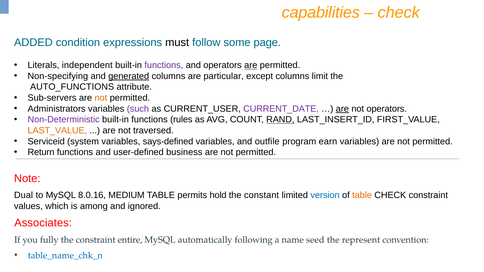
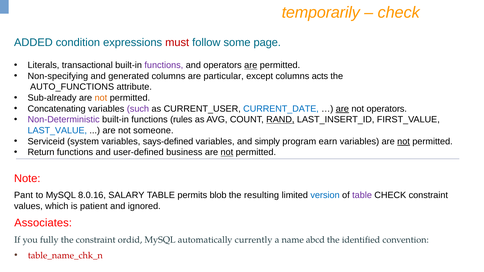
capabilities: capabilities -> temporarily
must colour: black -> red
independent: independent -> transactional
generated underline: present -> none
limit: limit -> acts
Sub-servers: Sub-servers -> Sub-already
Administrators: Administrators -> Concatenating
CURRENT_DATE colour: purple -> blue
LAST_VALUE colour: orange -> blue
traversed: traversed -> someone
outfile: outfile -> simply
not at (404, 142) underline: none -> present
not at (227, 152) underline: none -> present
Dual: Dual -> Pant
MEDIUM: MEDIUM -> SALARY
hold: hold -> blob
constant: constant -> resulting
table at (362, 195) colour: orange -> purple
among: among -> patient
entire: entire -> ordid
following: following -> currently
seed: seed -> abcd
represent: represent -> identified
table_name_chk_n colour: blue -> red
